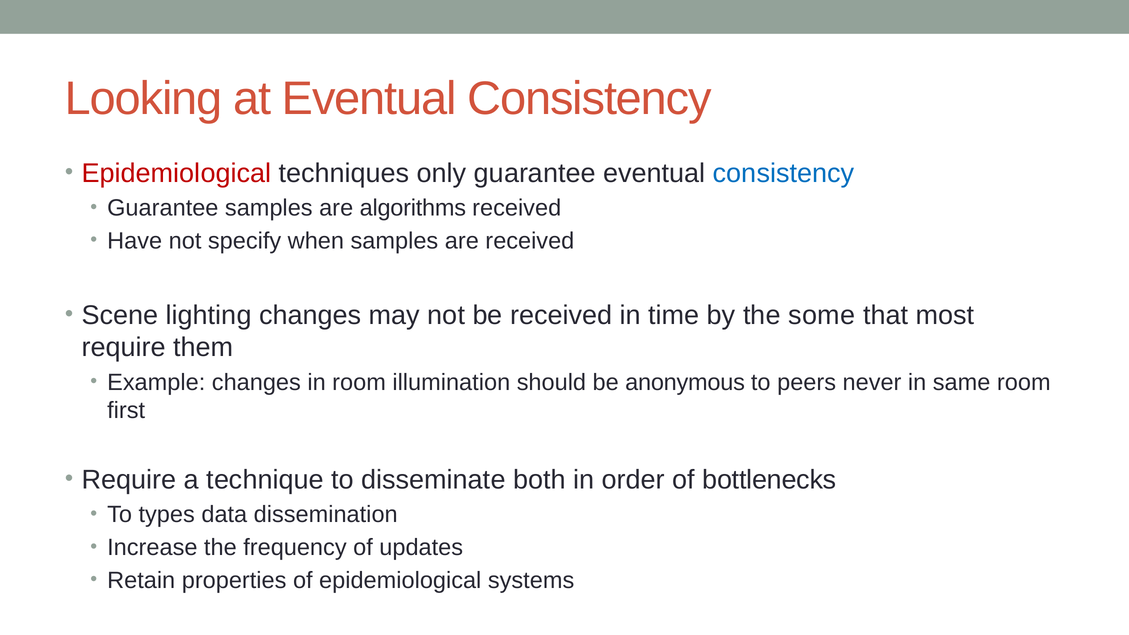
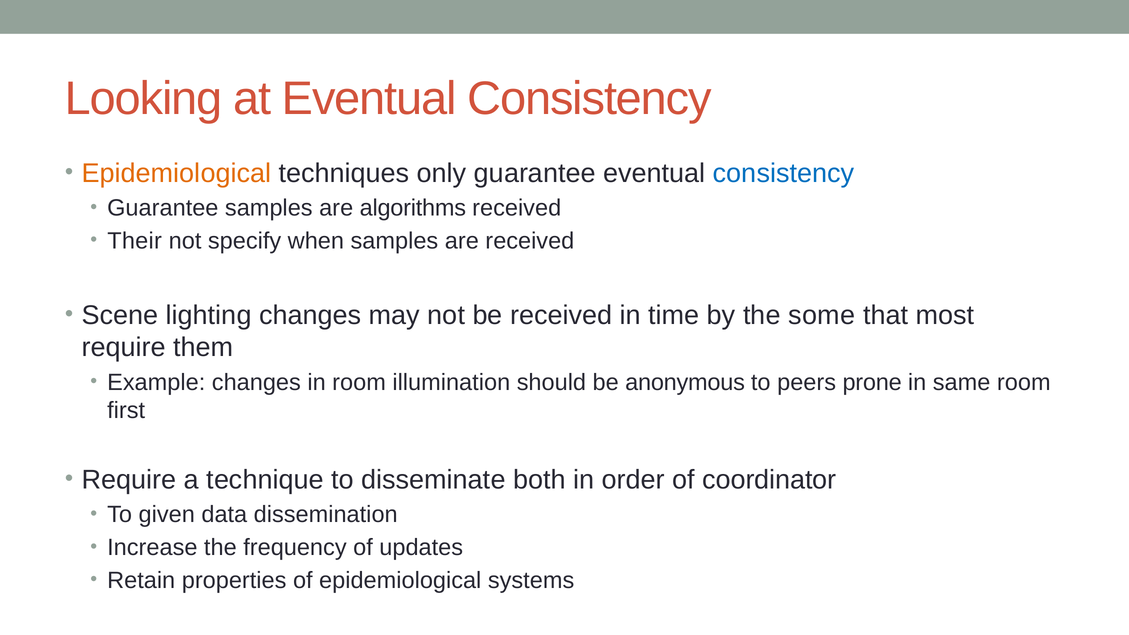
Epidemiological at (176, 173) colour: red -> orange
Have: Have -> Their
never: never -> prone
bottlenecks: bottlenecks -> coordinator
types: types -> given
